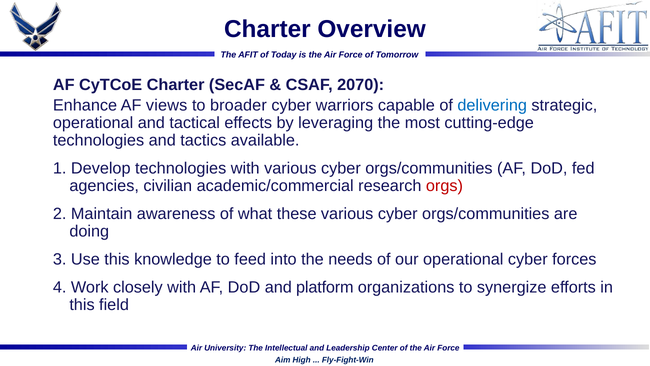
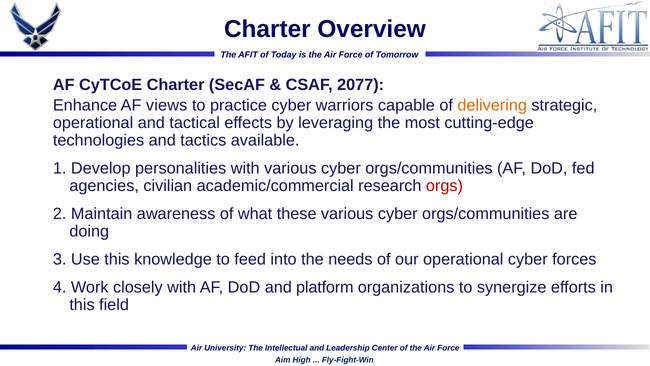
2070: 2070 -> 2077
broader: broader -> practice
delivering colour: blue -> orange
Develop technologies: technologies -> personalities
